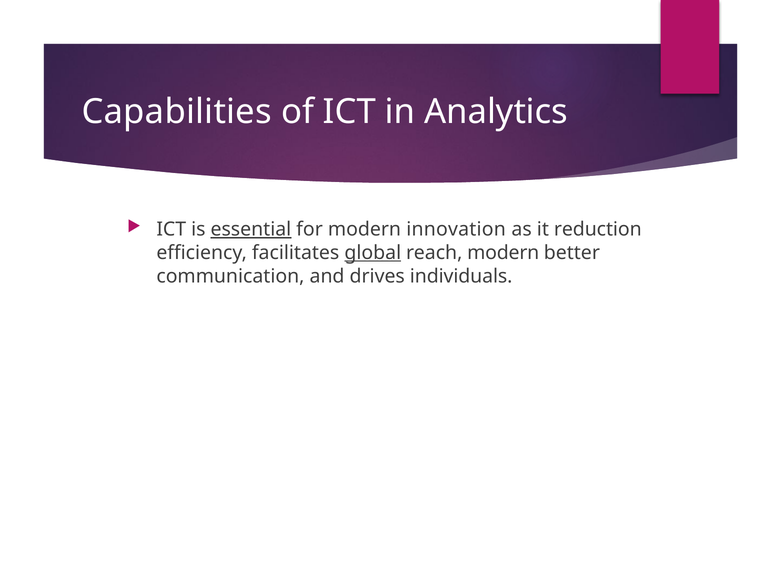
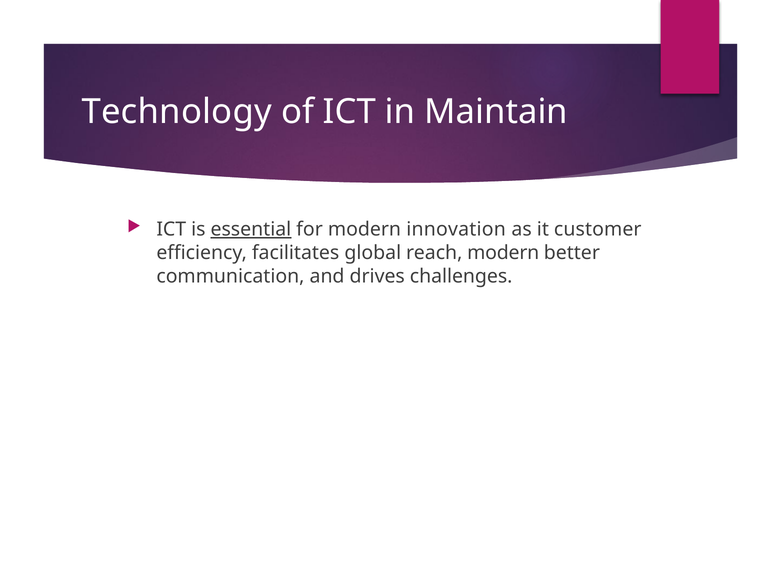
Capabilities: Capabilities -> Technology
Analytics: Analytics -> Maintain
reduction: reduction -> customer
global underline: present -> none
individuals: individuals -> challenges
